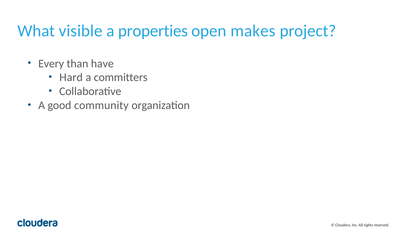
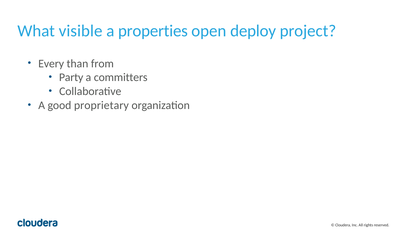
makes: makes -> deploy
have: have -> from
Hard: Hard -> Party
community: community -> proprietary
